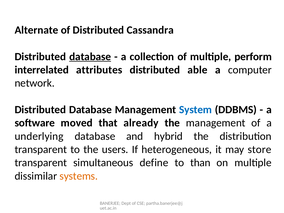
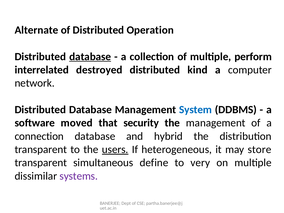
Cassandra: Cassandra -> Operation
attributes: attributes -> destroyed
able: able -> kind
already: already -> security
underlying: underlying -> connection
users underline: none -> present
than: than -> very
systems colour: orange -> purple
